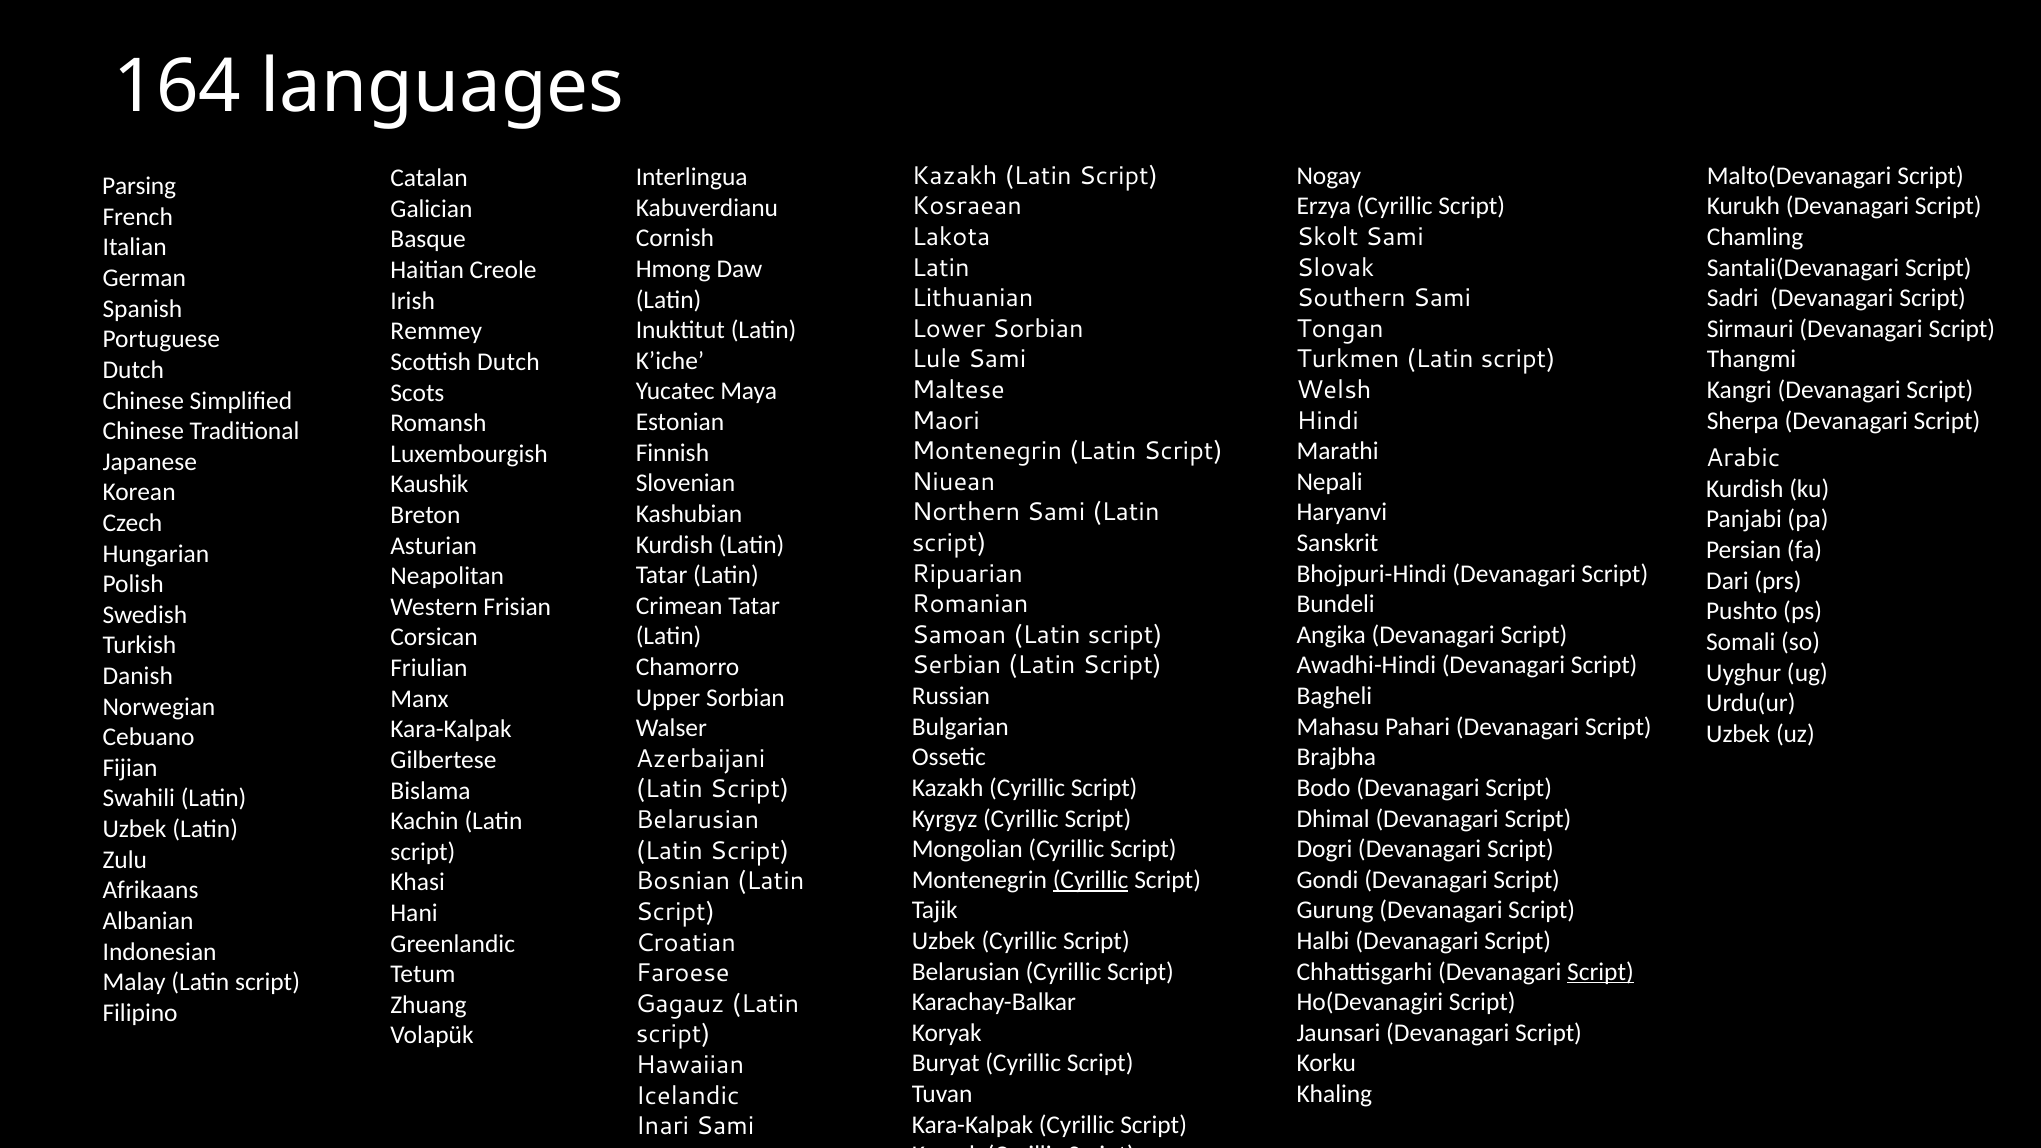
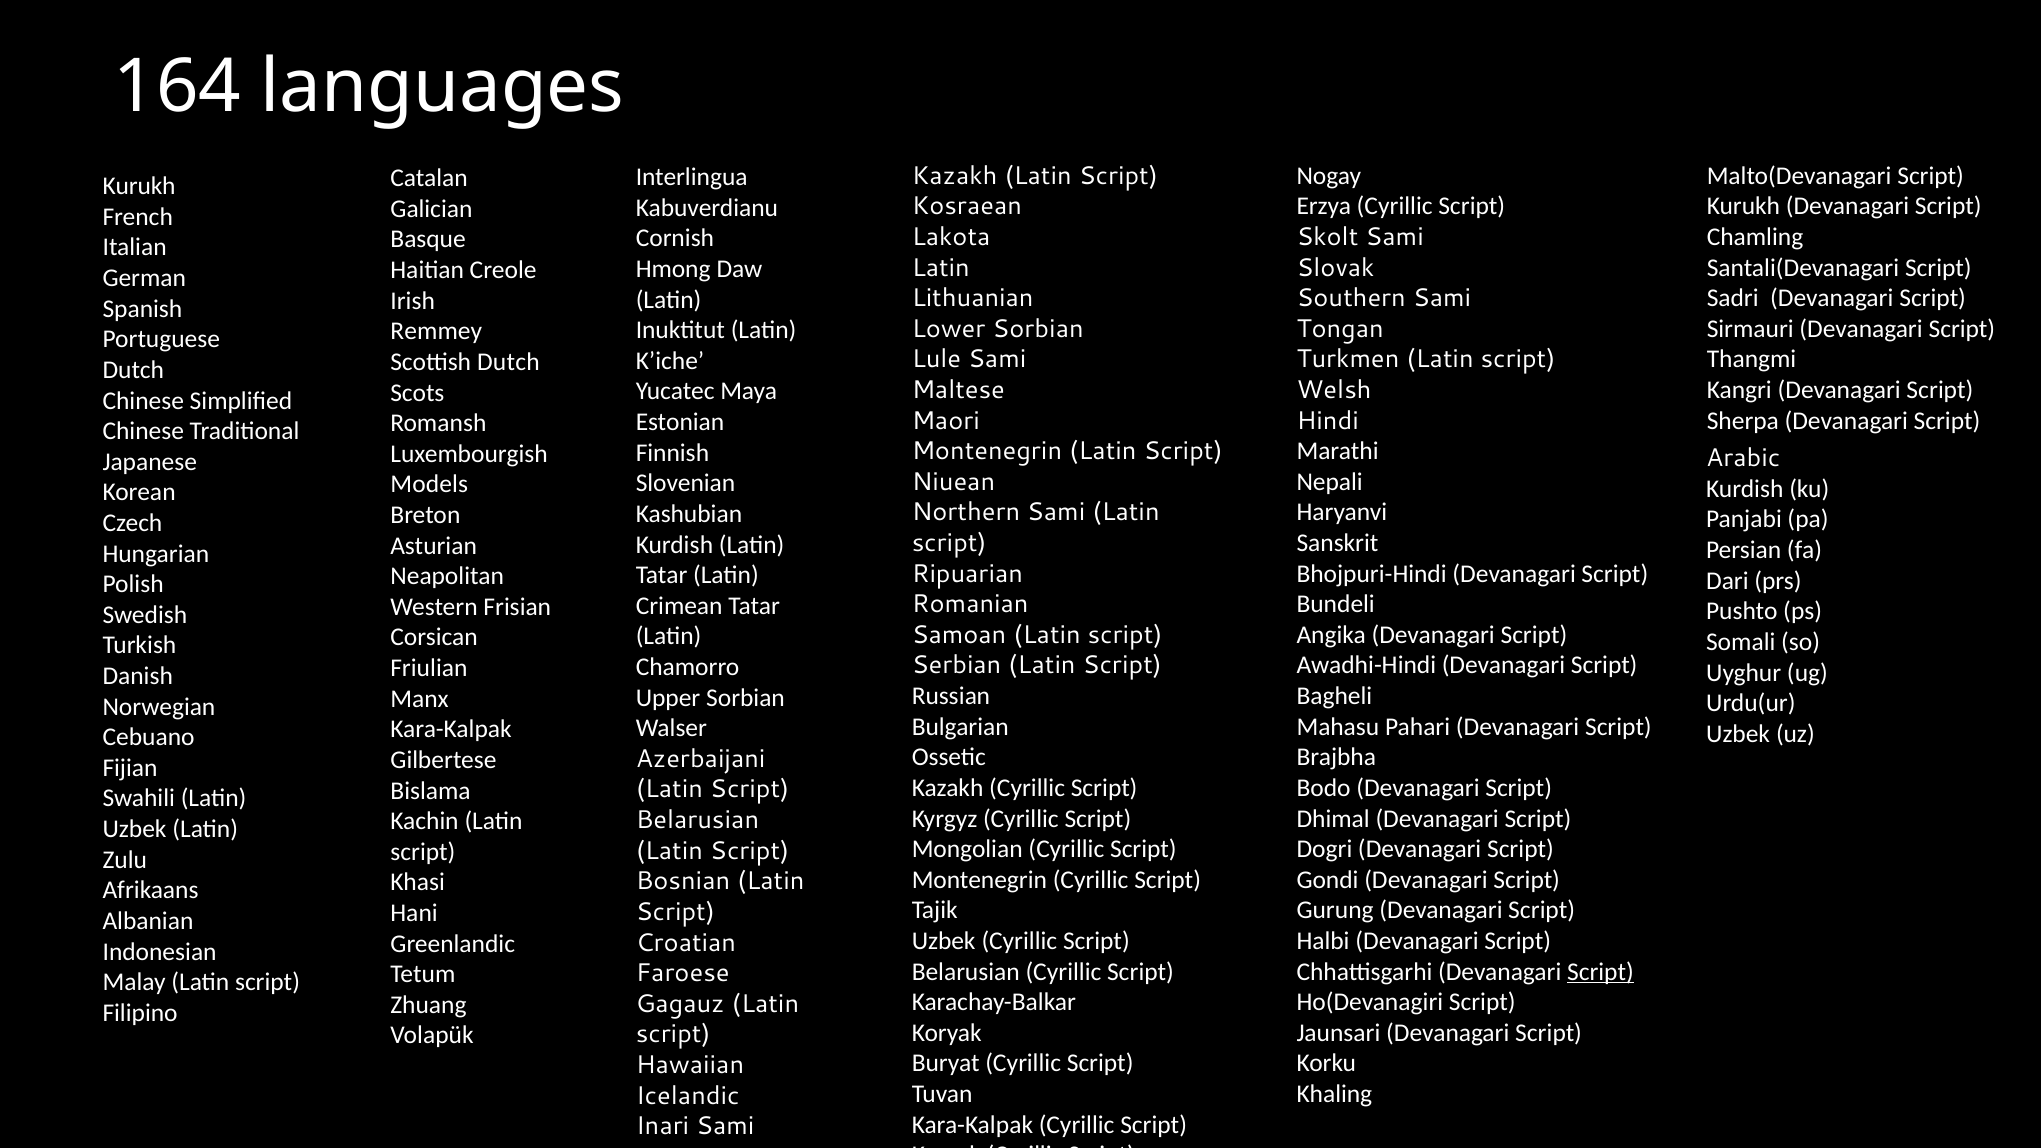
Parsing at (139, 186): Parsing -> Kurukh
Kaushik: Kaushik -> Models
Cyrillic at (1091, 880) underline: present -> none
